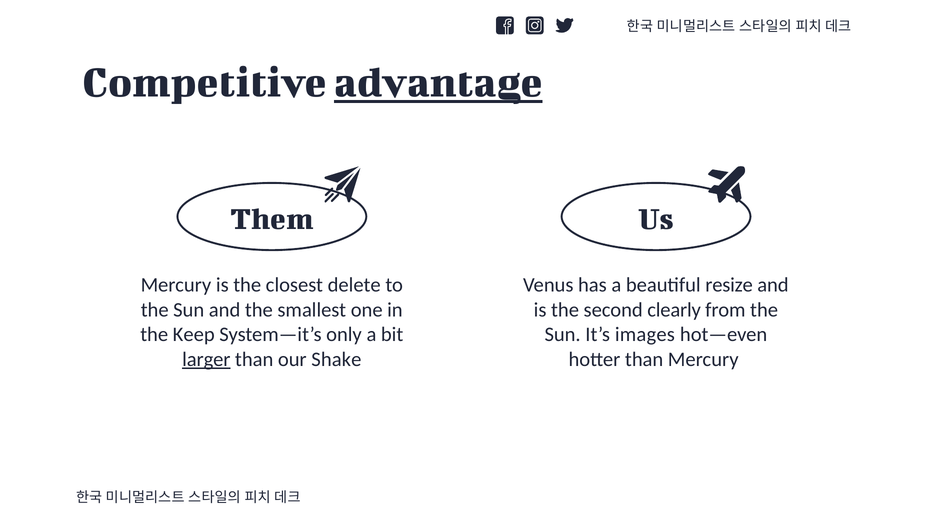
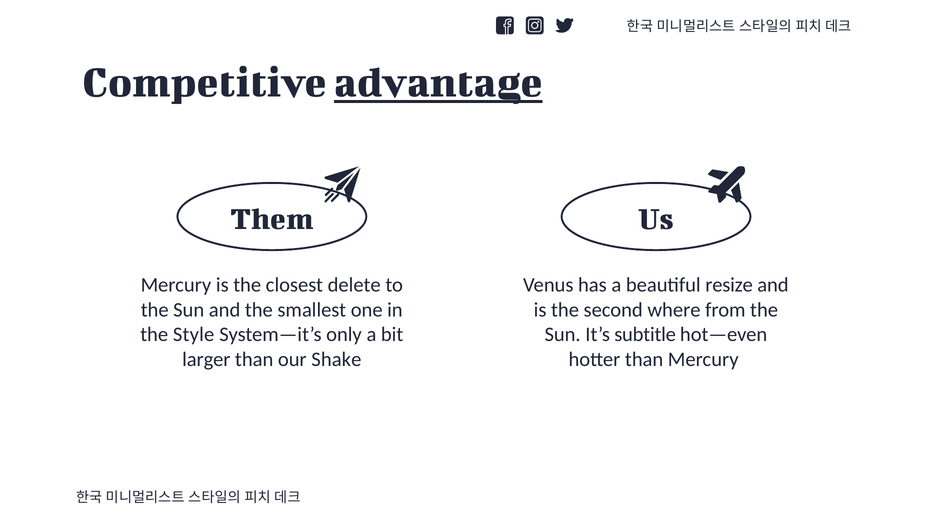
clearly: clearly -> where
Keep: Keep -> Style
images: images -> subtitle
larger underline: present -> none
